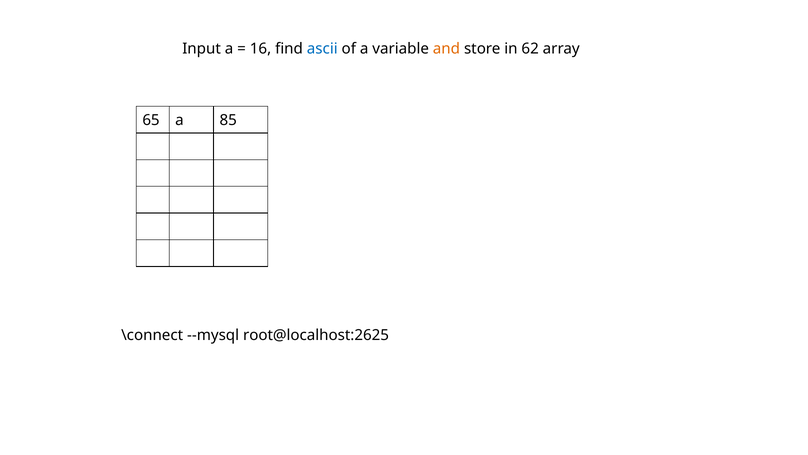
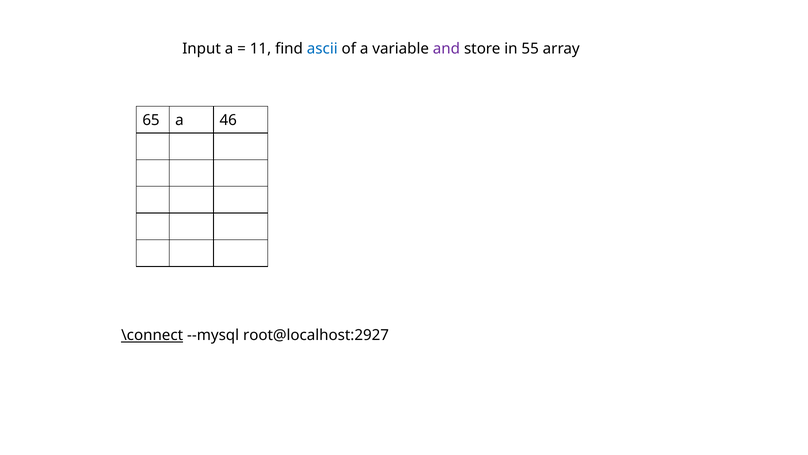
16: 16 -> 11
and colour: orange -> purple
62: 62 -> 55
85: 85 -> 46
\connect underline: none -> present
root@localhost:2625: root@localhost:2625 -> root@localhost:2927
